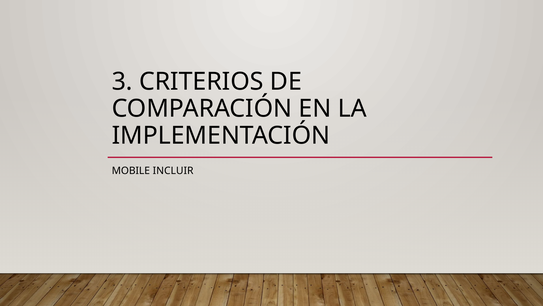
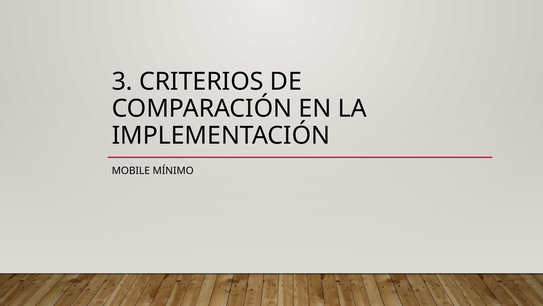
INCLUIR: INCLUIR -> MÍNIMO
